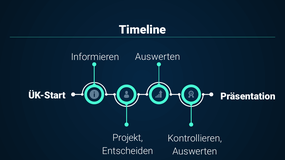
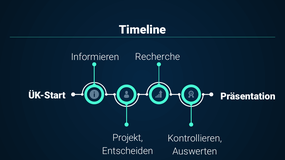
Auswerten at (158, 57): Auswerten -> Recherche
